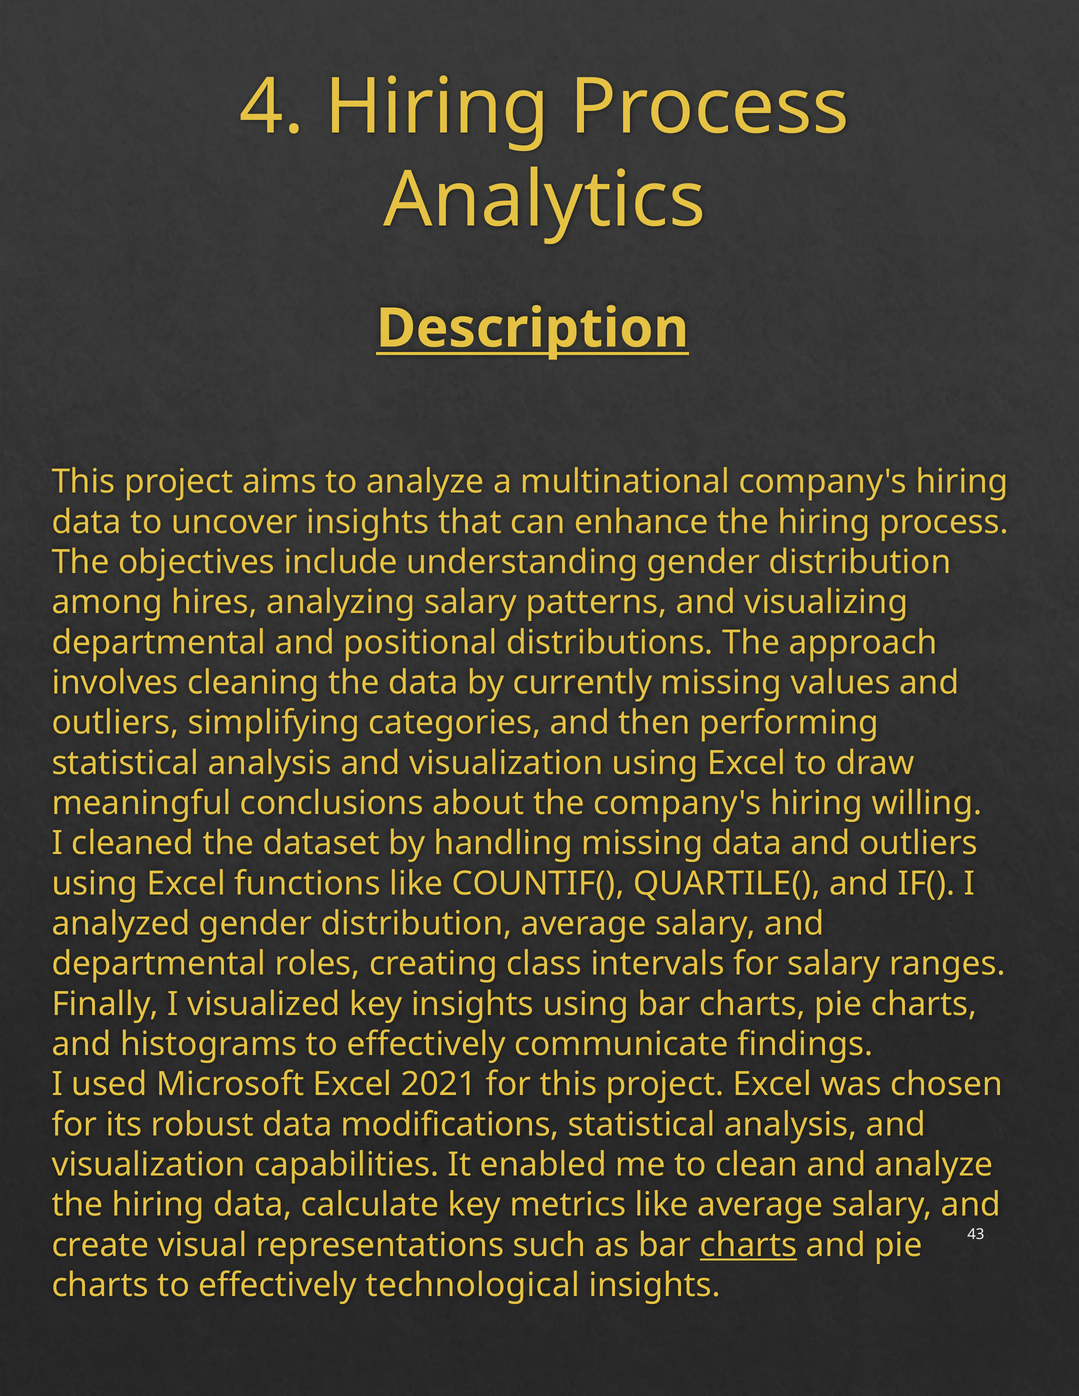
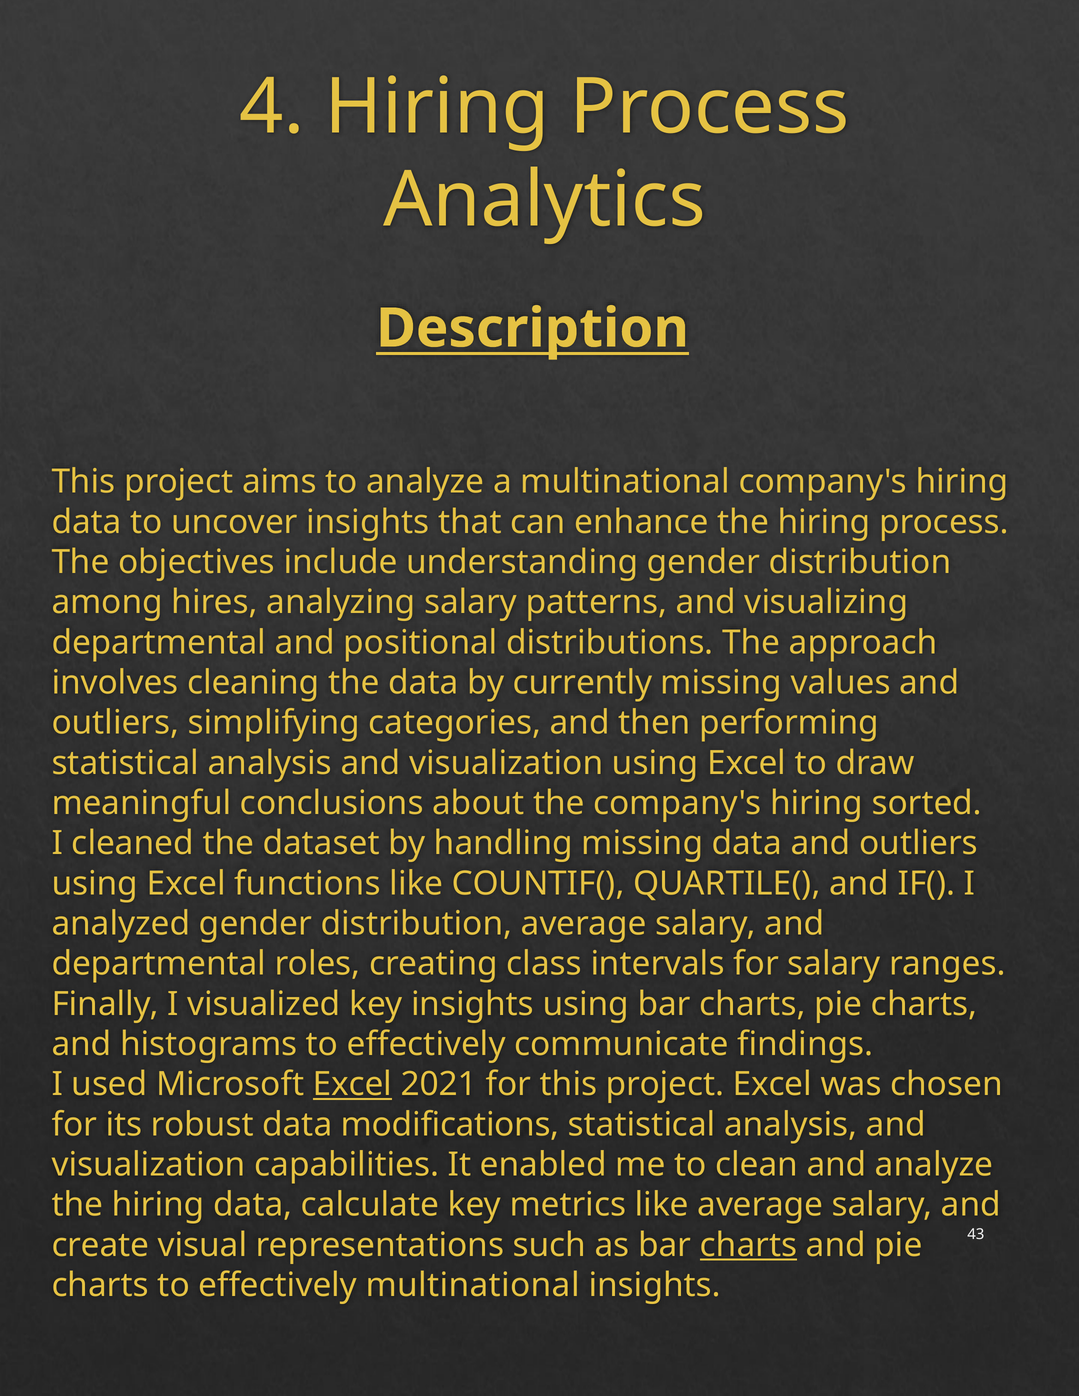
willing: willing -> sorted
Excel at (352, 1085) underline: none -> present
effectively technological: technological -> multinational
